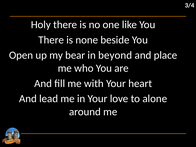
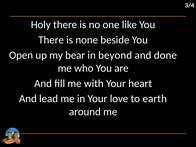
place: place -> done
alone: alone -> earth
